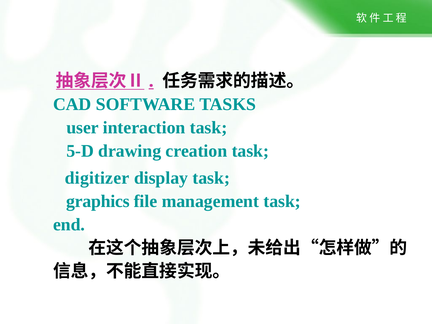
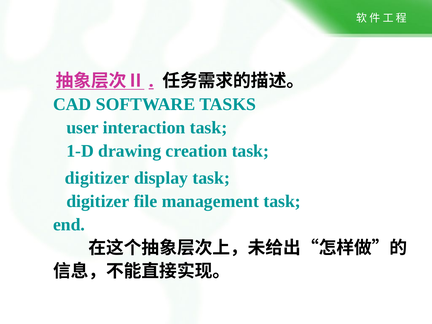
5-D: 5-D -> 1-D
graphics at (98, 201): graphics -> digitizer
